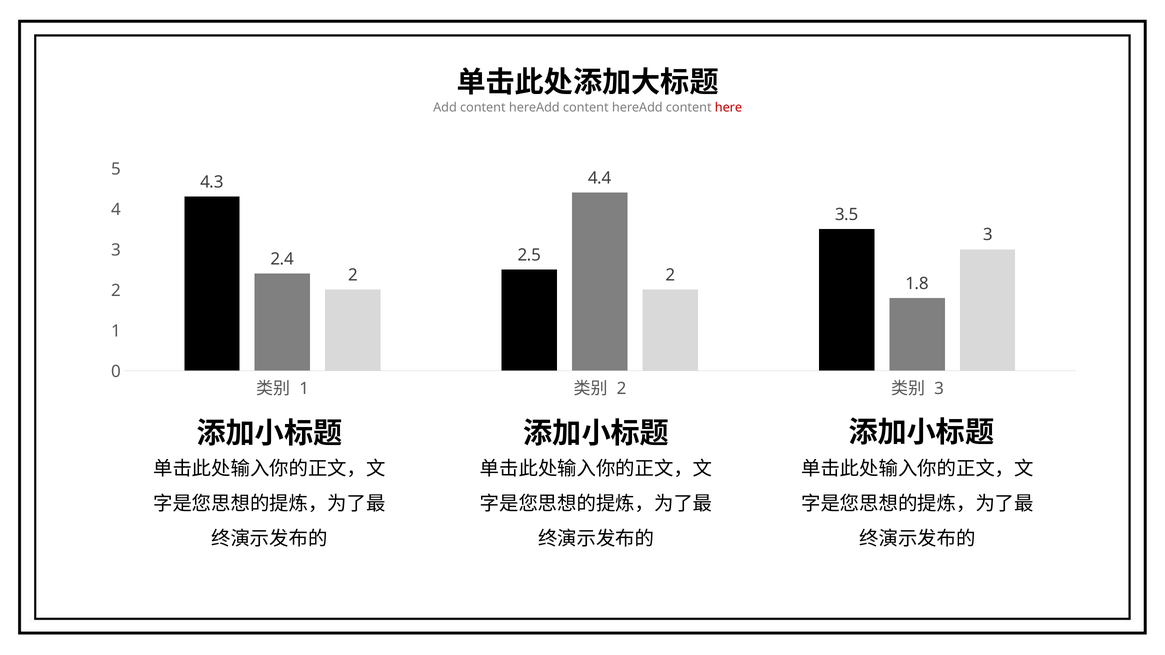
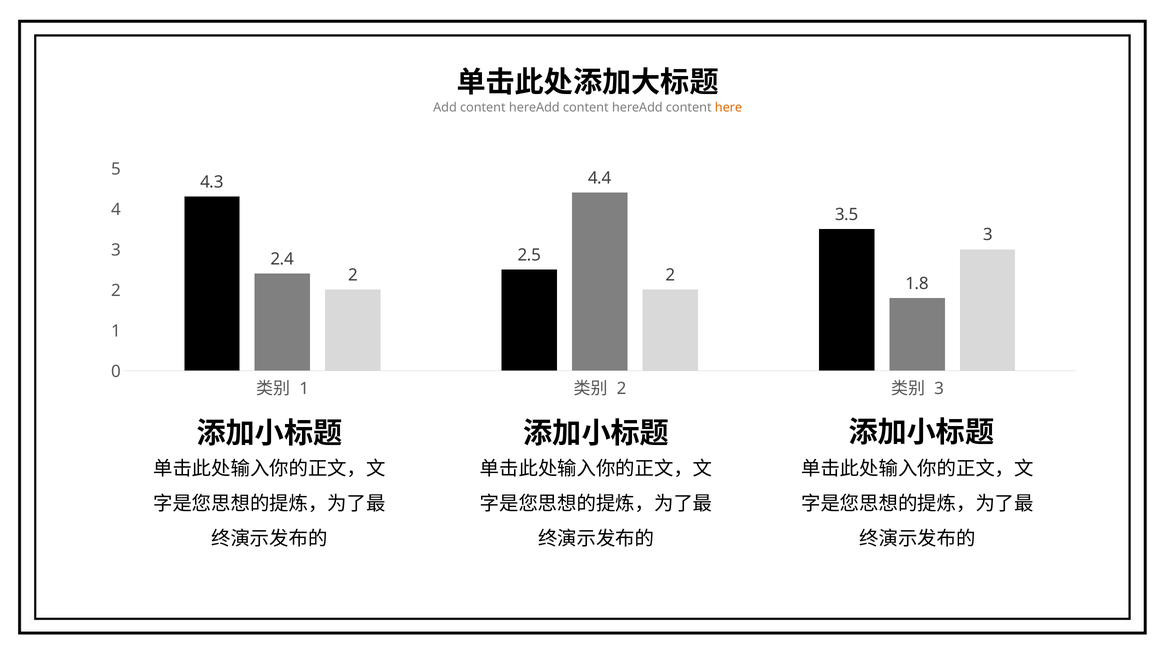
here colour: red -> orange
